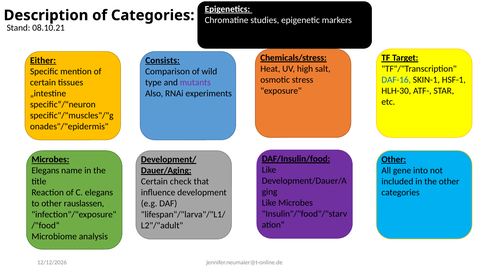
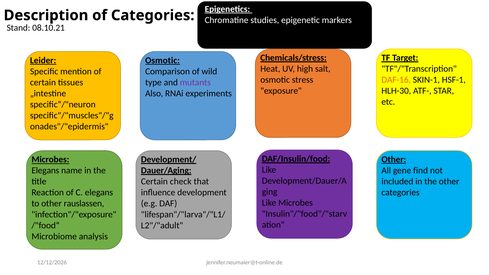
Either: Either -> Leider
Consists at (162, 60): Consists -> Osmotic
DAF-16 colour: blue -> orange
into: into -> find
